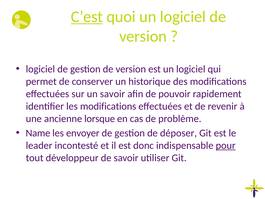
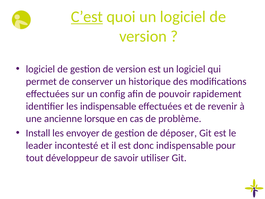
un savoir: savoir -> config
les modifications: modifications -> indispensable
Name: Name -> Install
pour underline: present -> none
